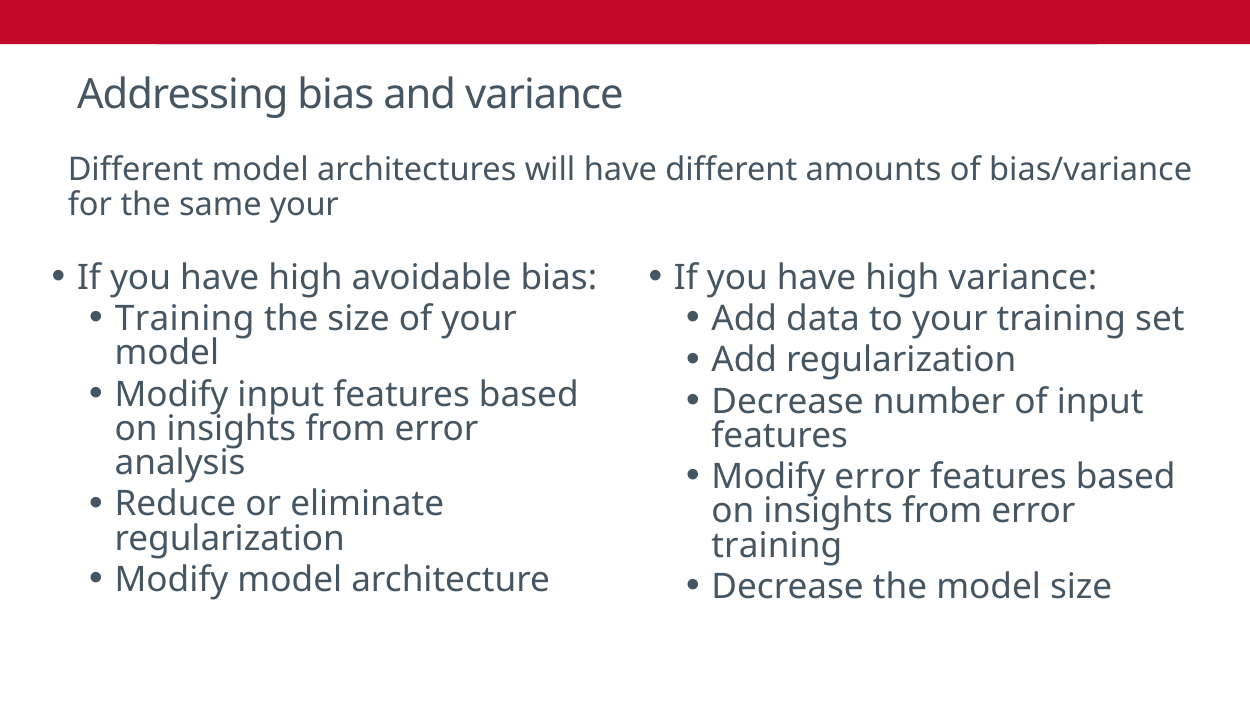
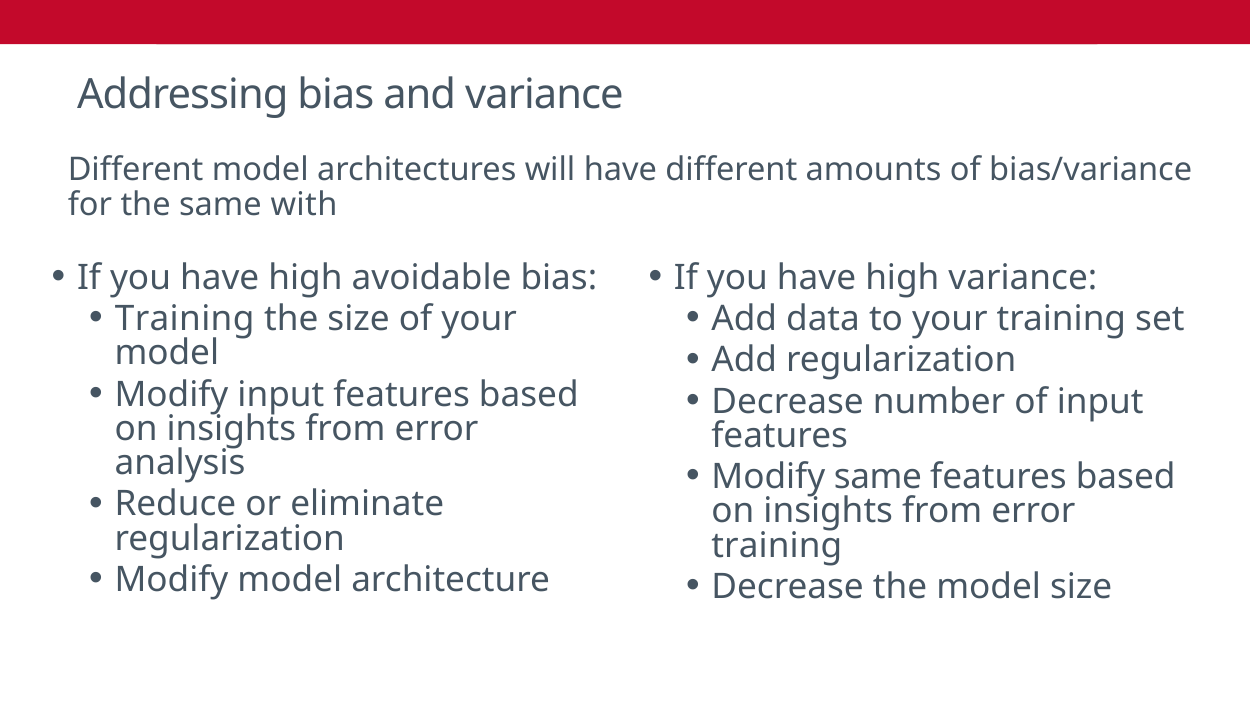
same your: your -> with
Modify error: error -> same
